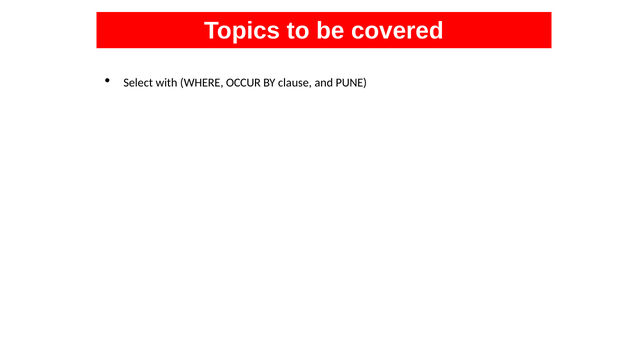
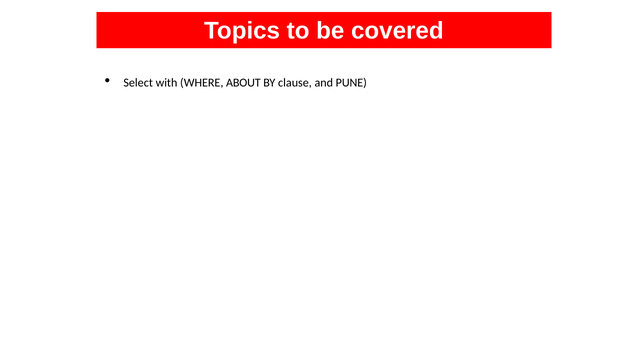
OCCUR: OCCUR -> ABOUT
